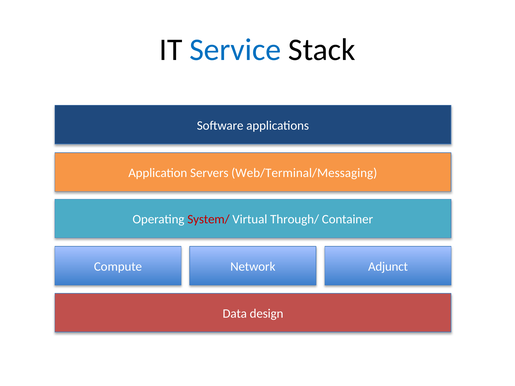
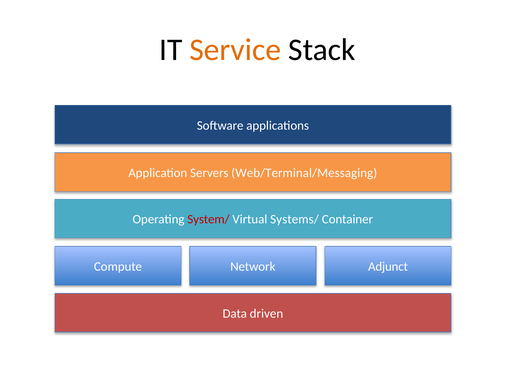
Service colour: blue -> orange
Through/: Through/ -> Systems/
design: design -> driven
